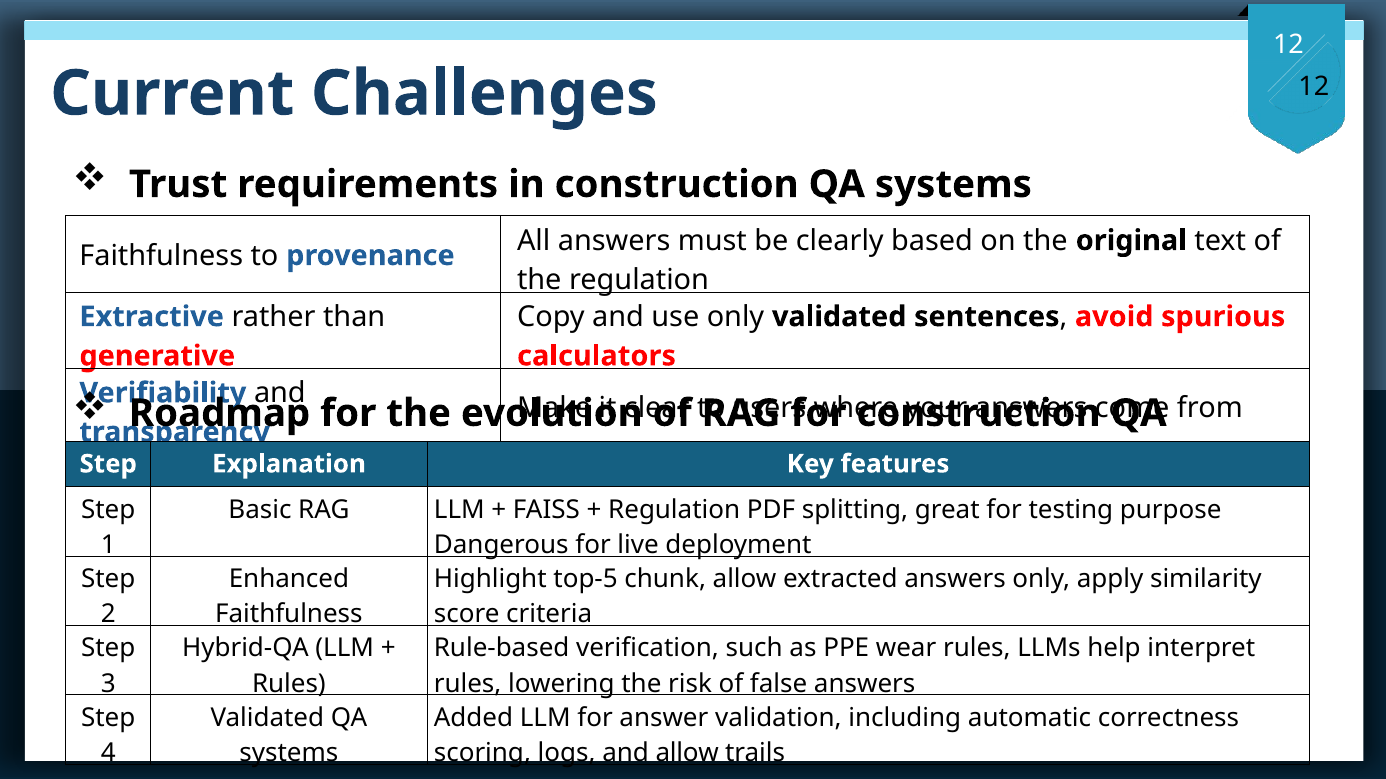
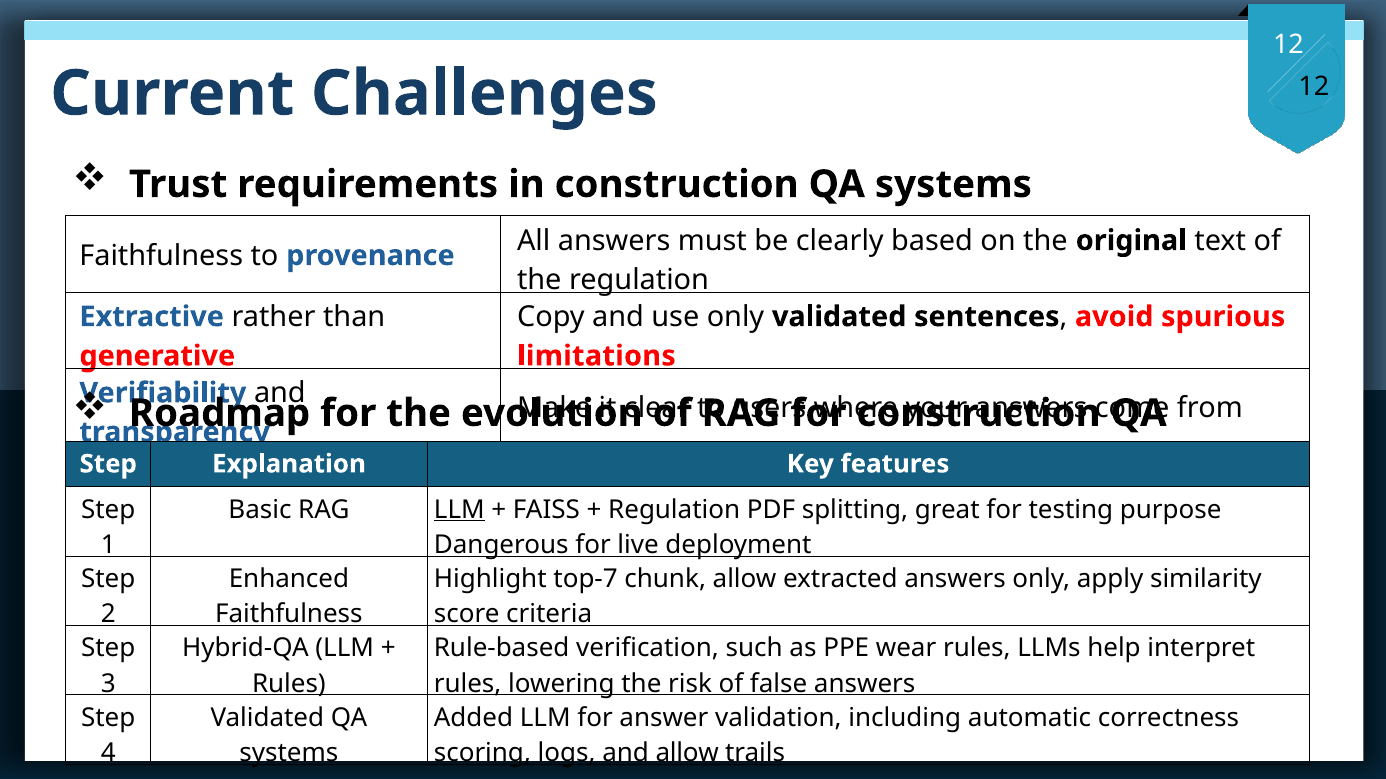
calculators: calculators -> limitations
LLM at (459, 510) underline: none -> present
top-5: top-5 -> top-7
